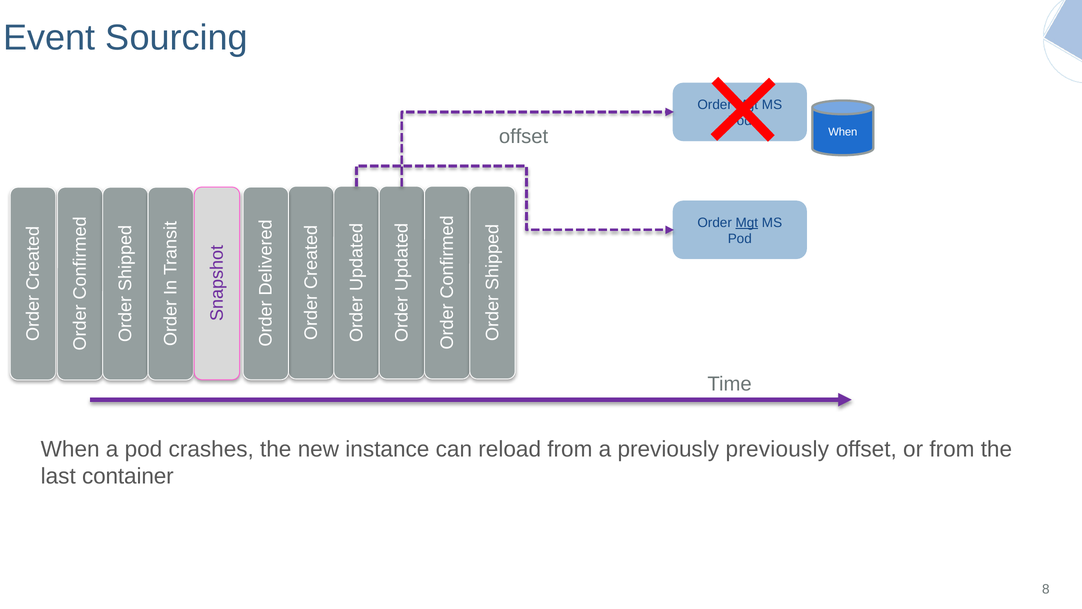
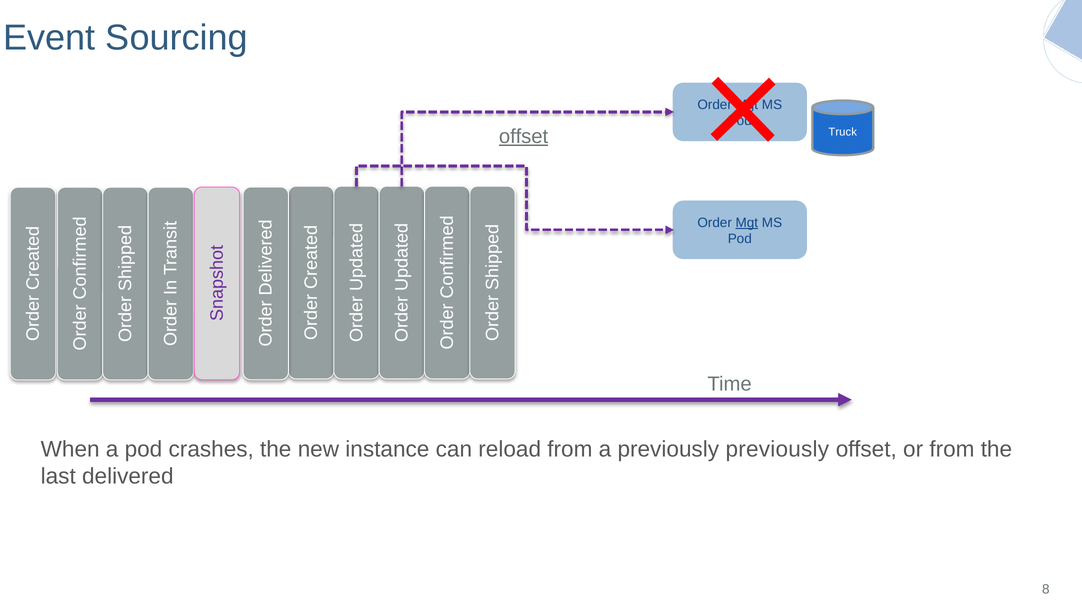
When at (843, 132): When -> Truck
offset at (524, 137) underline: none -> present
container: container -> delivered
